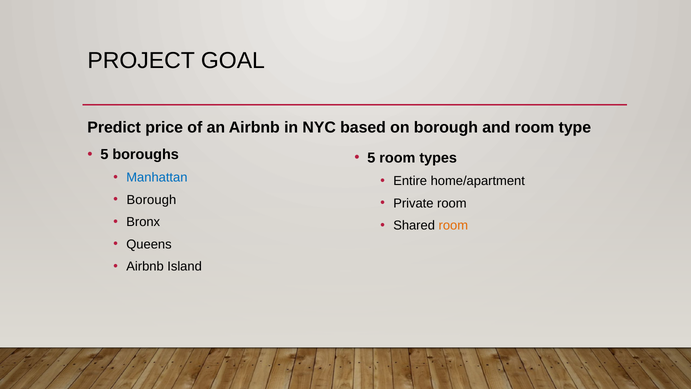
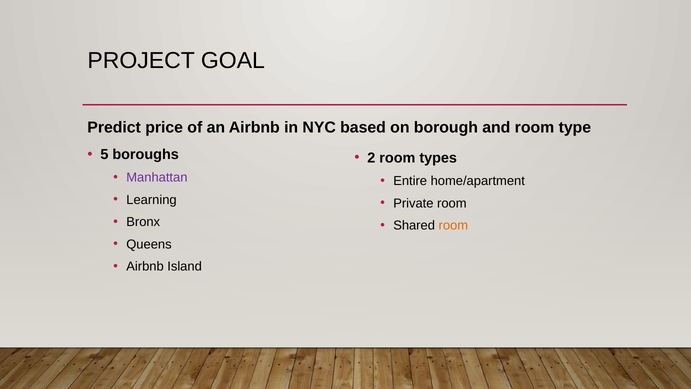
5 at (371, 158): 5 -> 2
Manhattan colour: blue -> purple
Borough at (151, 200): Borough -> Learning
